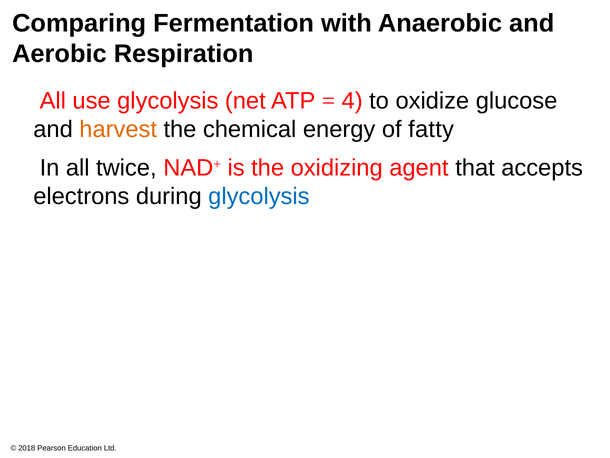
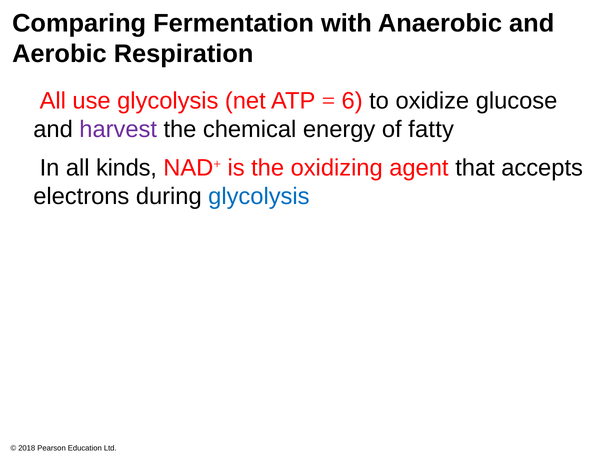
4: 4 -> 6
harvest colour: orange -> purple
twice: twice -> kinds
